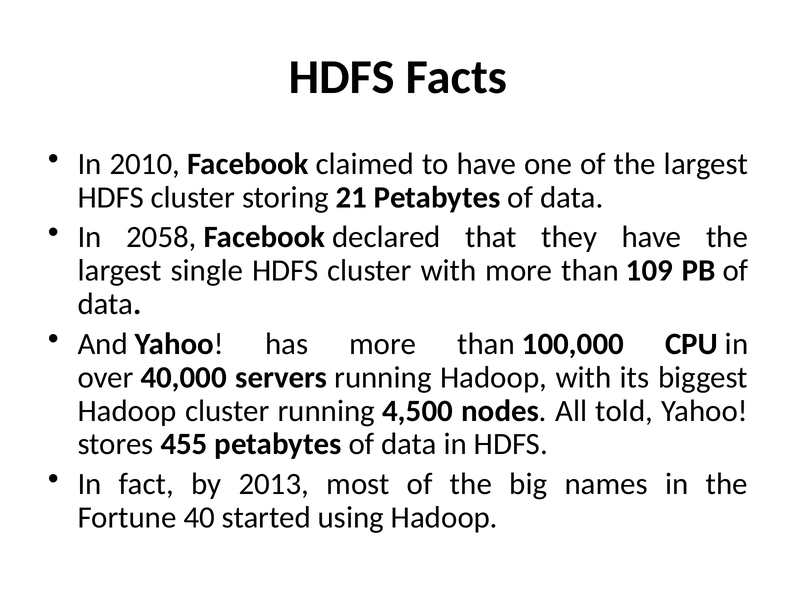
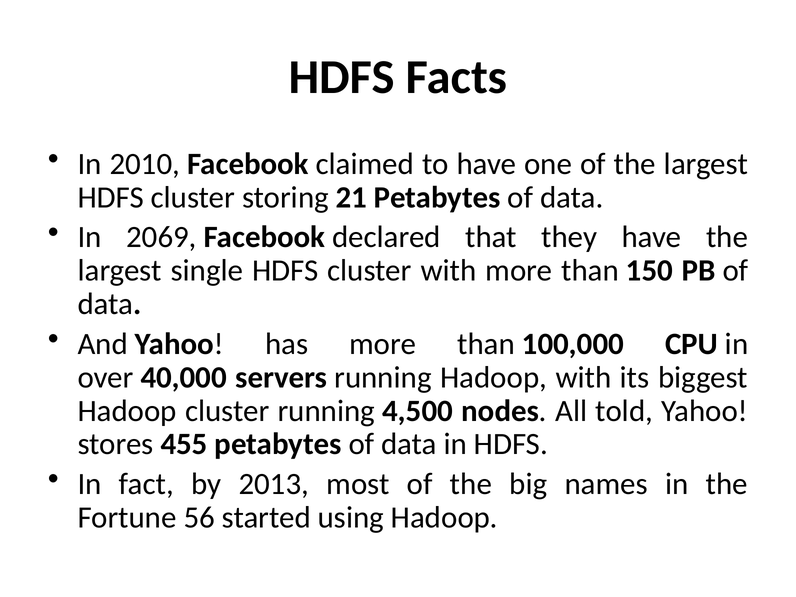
2058: 2058 -> 2069
109: 109 -> 150
40: 40 -> 56
